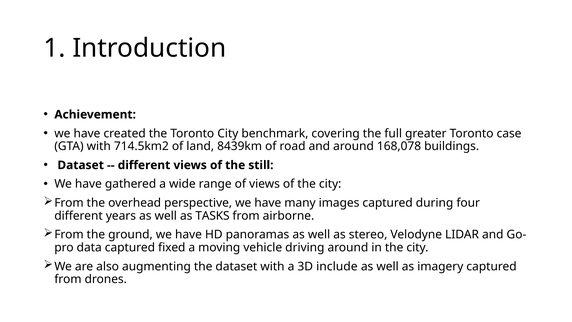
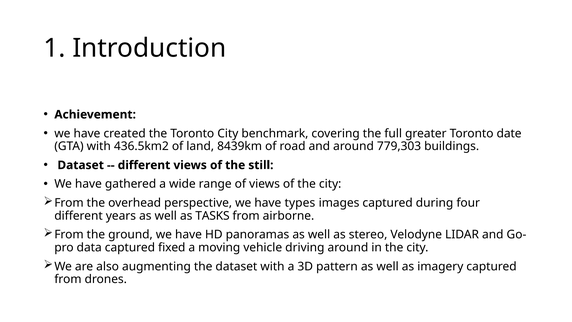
case: case -> date
714.5km2: 714.5km2 -> 436.5km2
168,078: 168,078 -> 779,303
many: many -> types
include: include -> pattern
